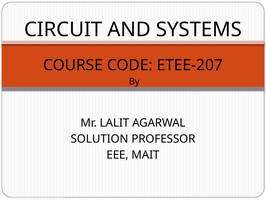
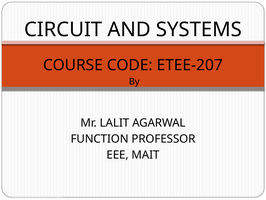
SOLUTION: SOLUTION -> FUNCTION
